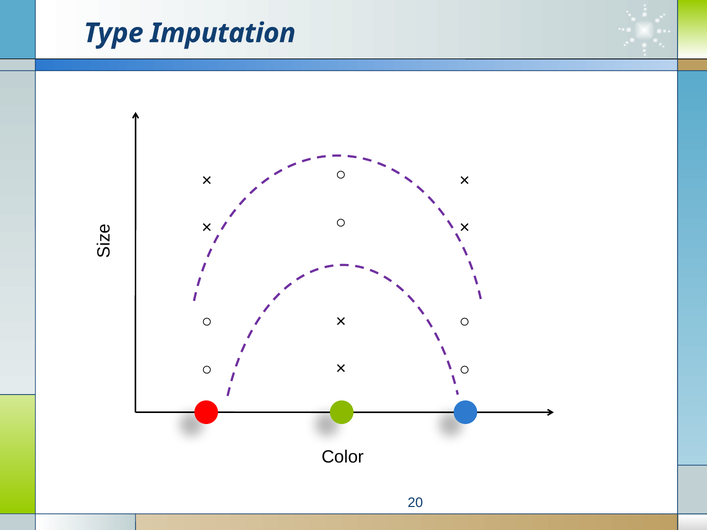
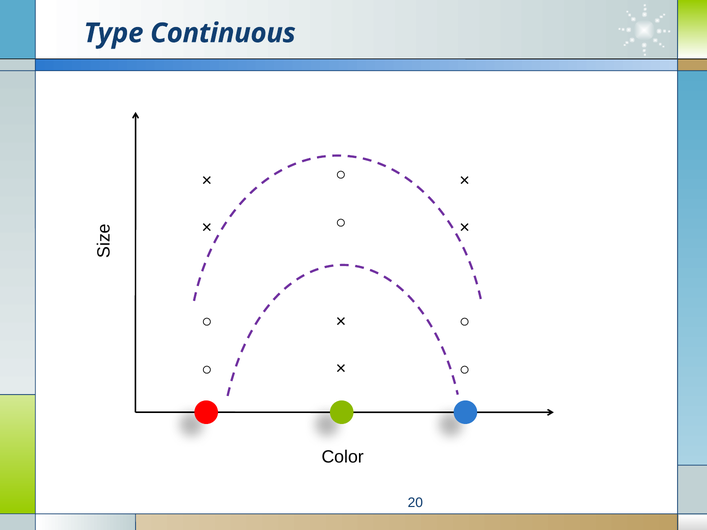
Imputation: Imputation -> Continuous
